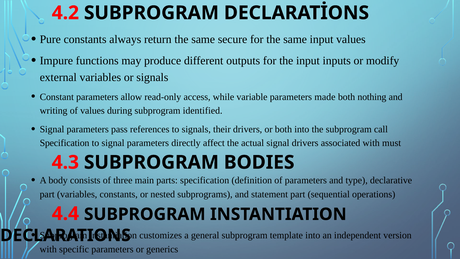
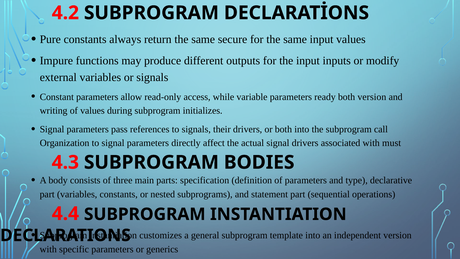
made: made -> ready
both nothing: nothing -> version
identified: identified -> initializes
Specification at (65, 143): Specification -> Organization
